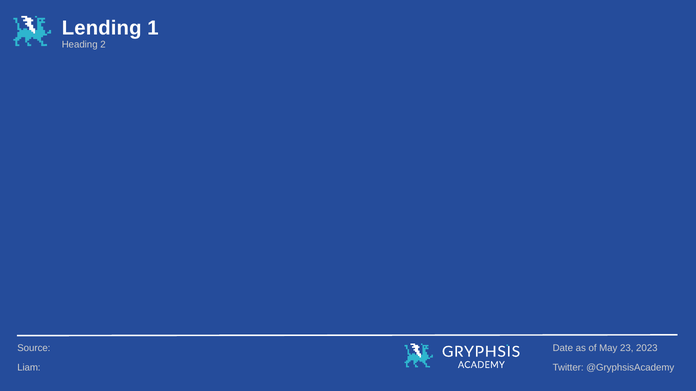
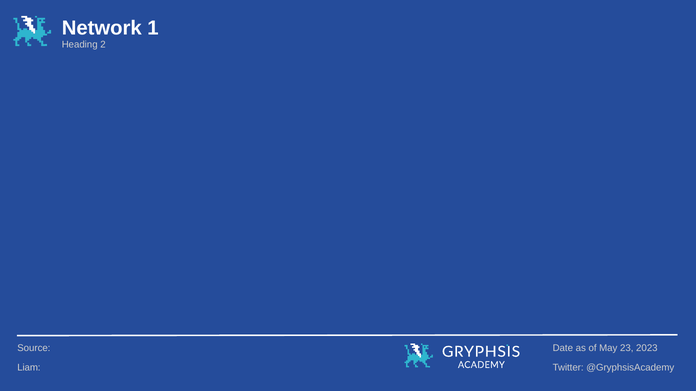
Lending: Lending -> Network
